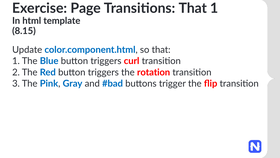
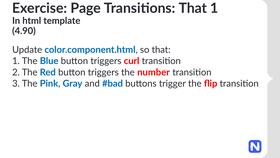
8.15: 8.15 -> 4.90
rotation: rotation -> number
